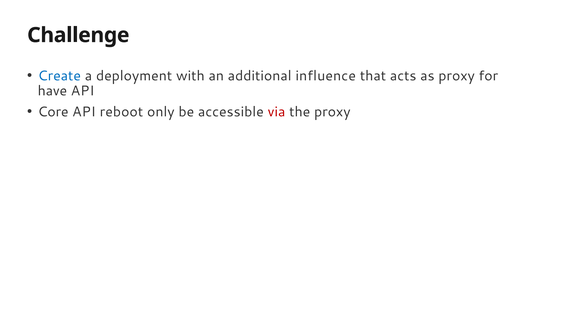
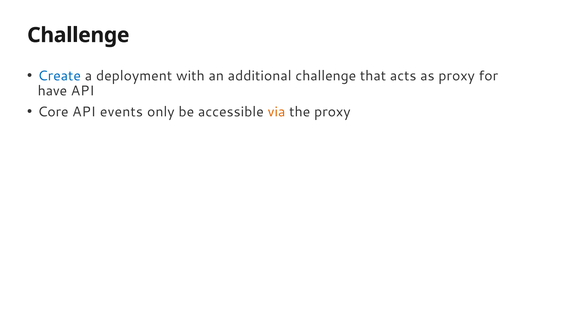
additional influence: influence -> challenge
reboot: reboot -> events
via colour: red -> orange
